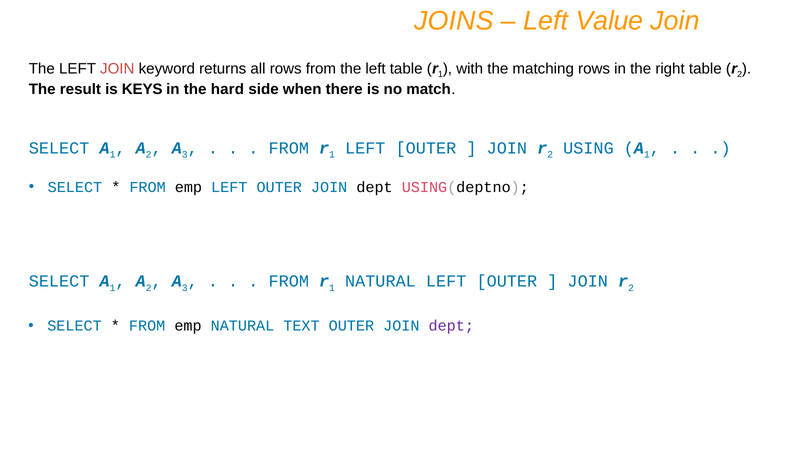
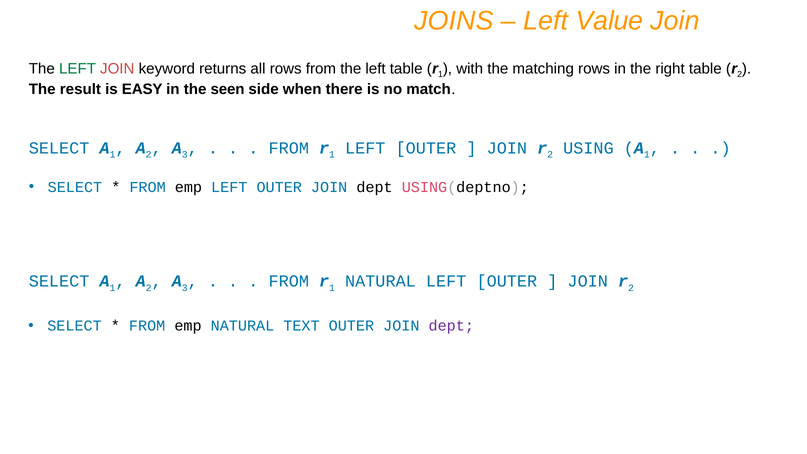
LEFT at (78, 69) colour: black -> green
KEYS: KEYS -> EASY
hard: hard -> seen
